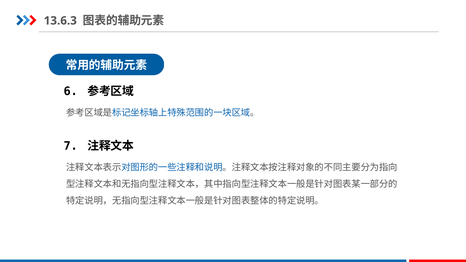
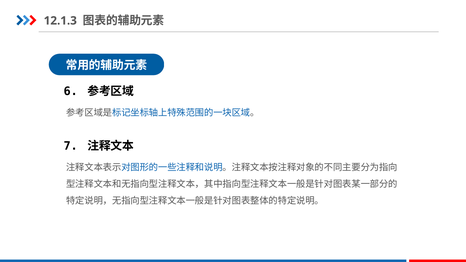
13.6.3: 13.6.3 -> 12.1.3
